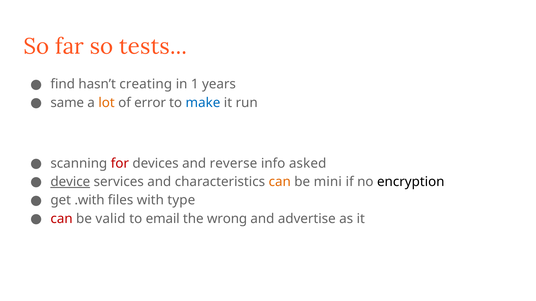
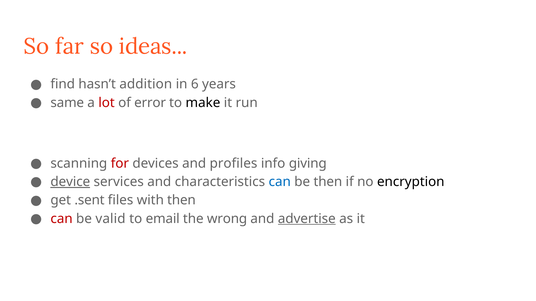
tests: tests -> ideas
creating: creating -> addition
1: 1 -> 6
lot colour: orange -> red
make colour: blue -> black
reverse: reverse -> profiles
asked: asked -> giving
can at (280, 182) colour: orange -> blue
be mini: mini -> then
.with: .with -> .sent
with type: type -> then
advertise underline: none -> present
